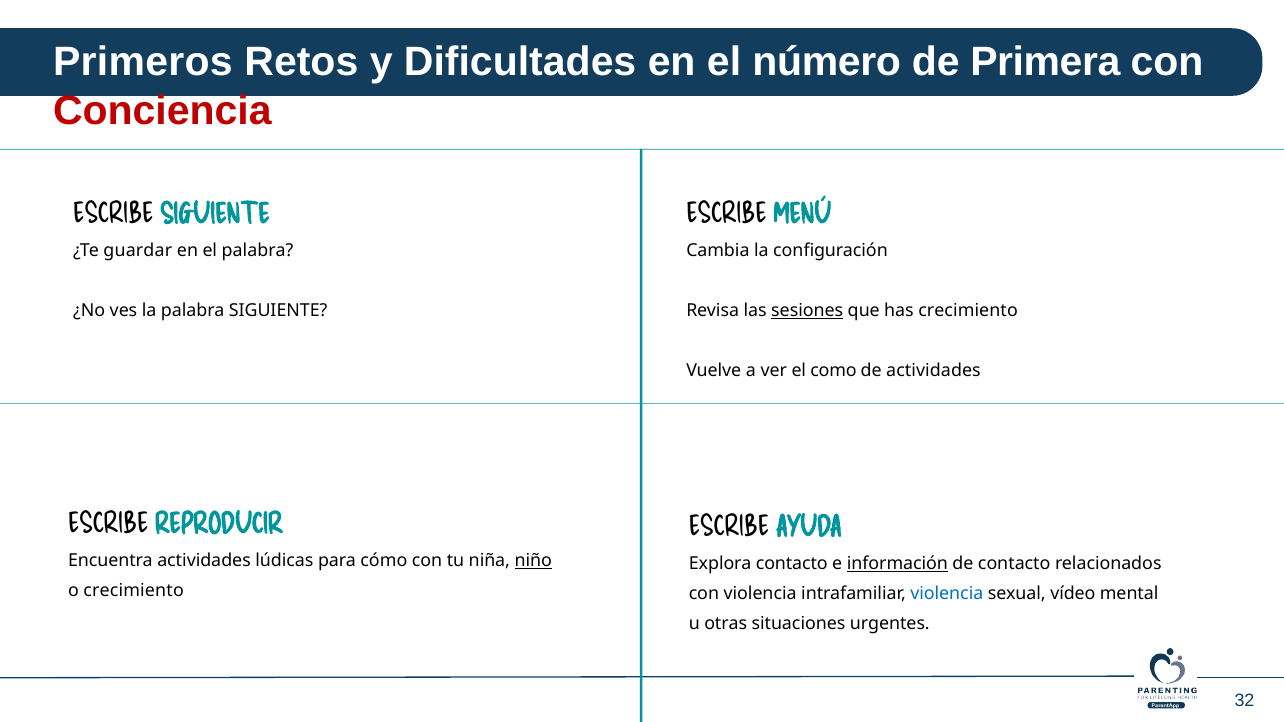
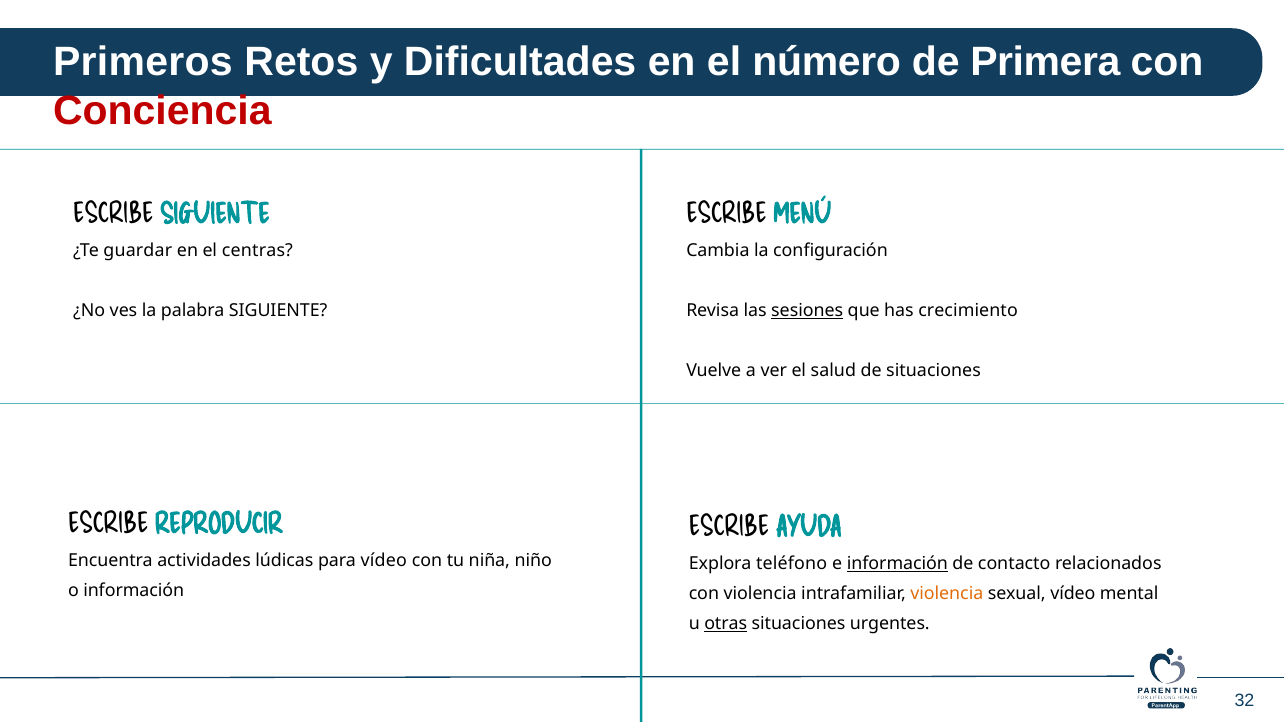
el palabra: palabra -> centras
como: como -> salud
de actividades: actividades -> situaciones
para cómo: cómo -> vídeo
niño underline: present -> none
Explora contacto: contacto -> teléfono
o crecimiento: crecimiento -> información
violencia at (947, 594) colour: blue -> orange
otras underline: none -> present
